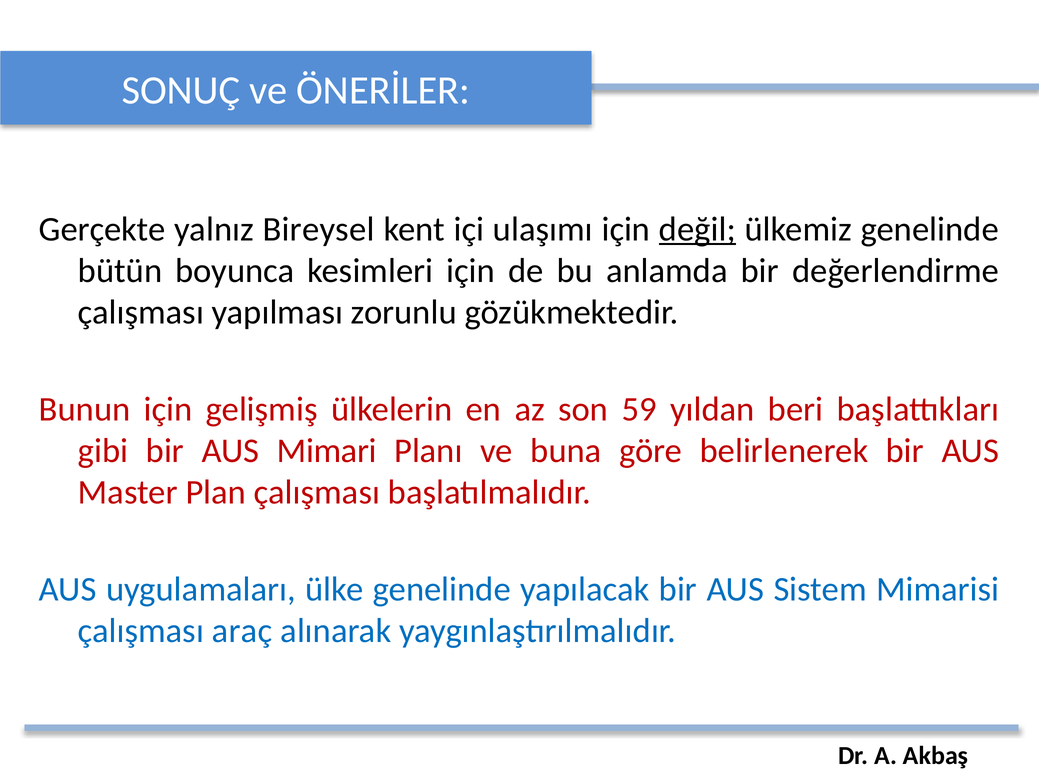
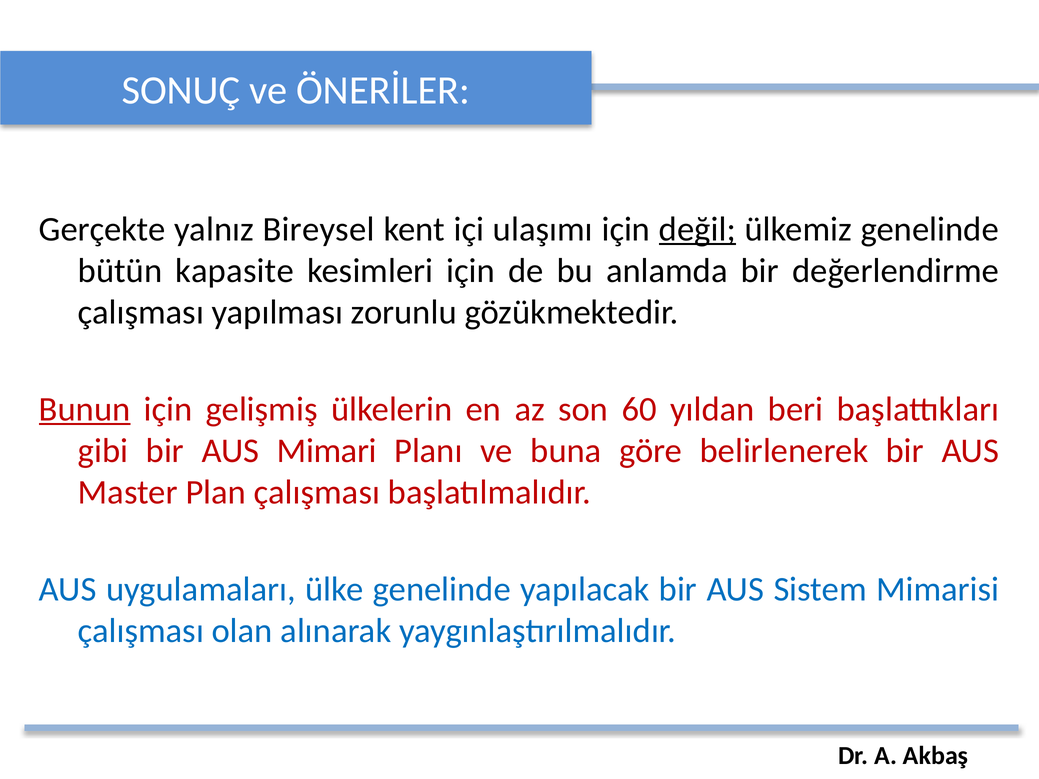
boyunca: boyunca -> kapasite
Bunun underline: none -> present
59: 59 -> 60
araç: araç -> olan
